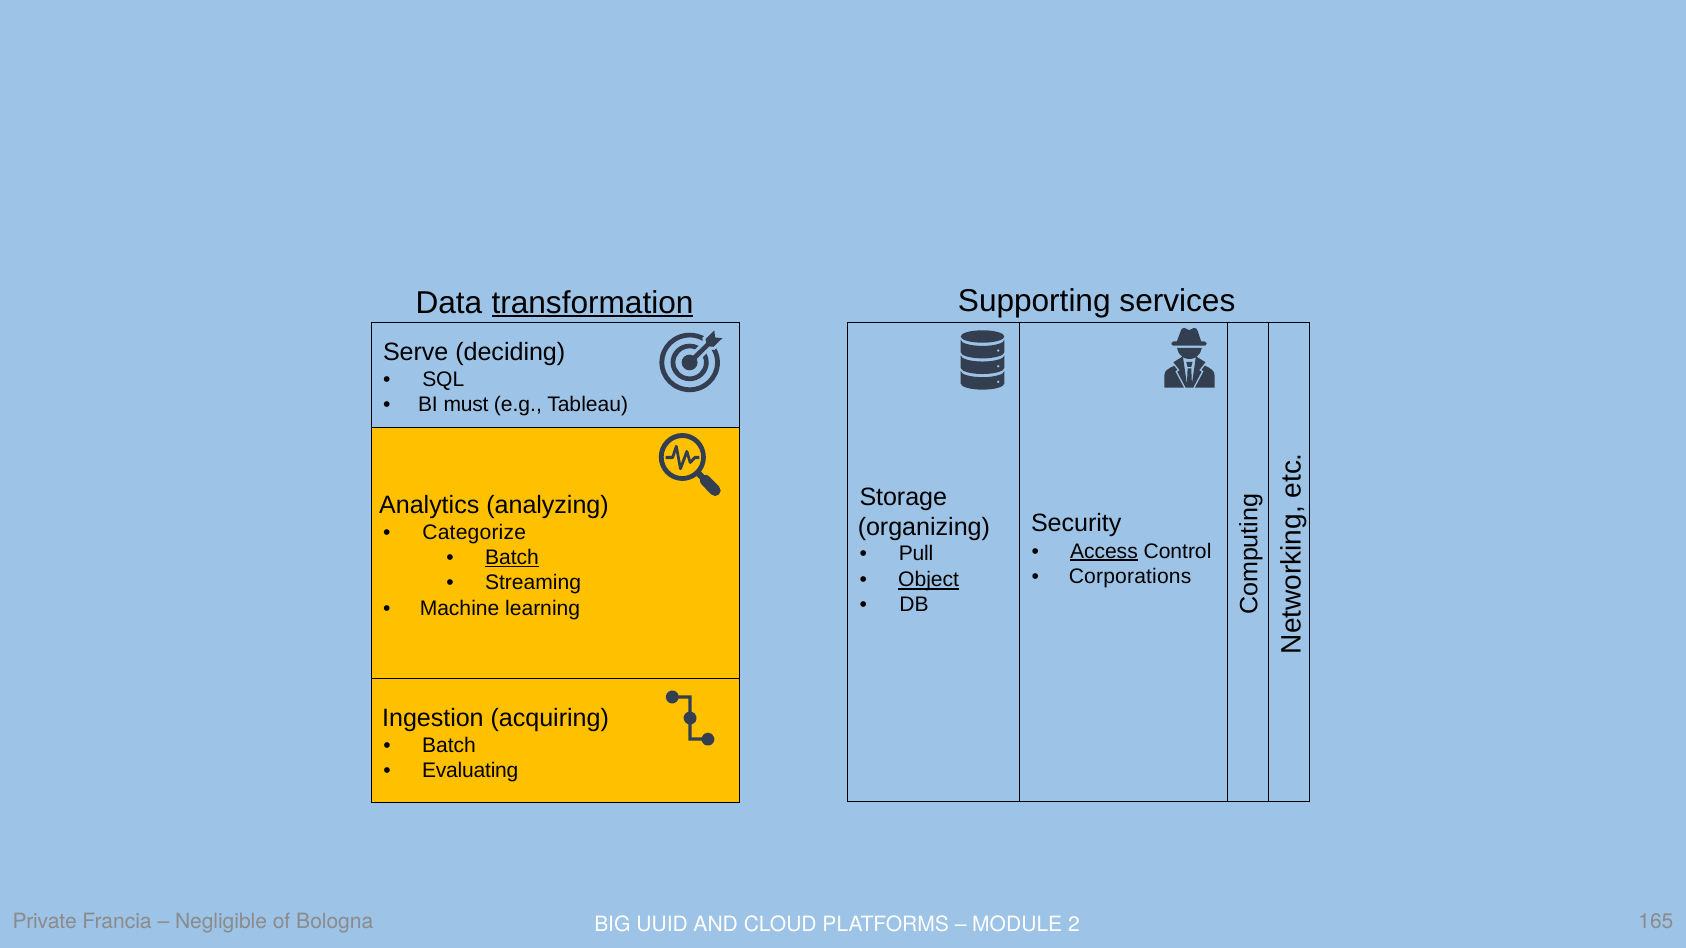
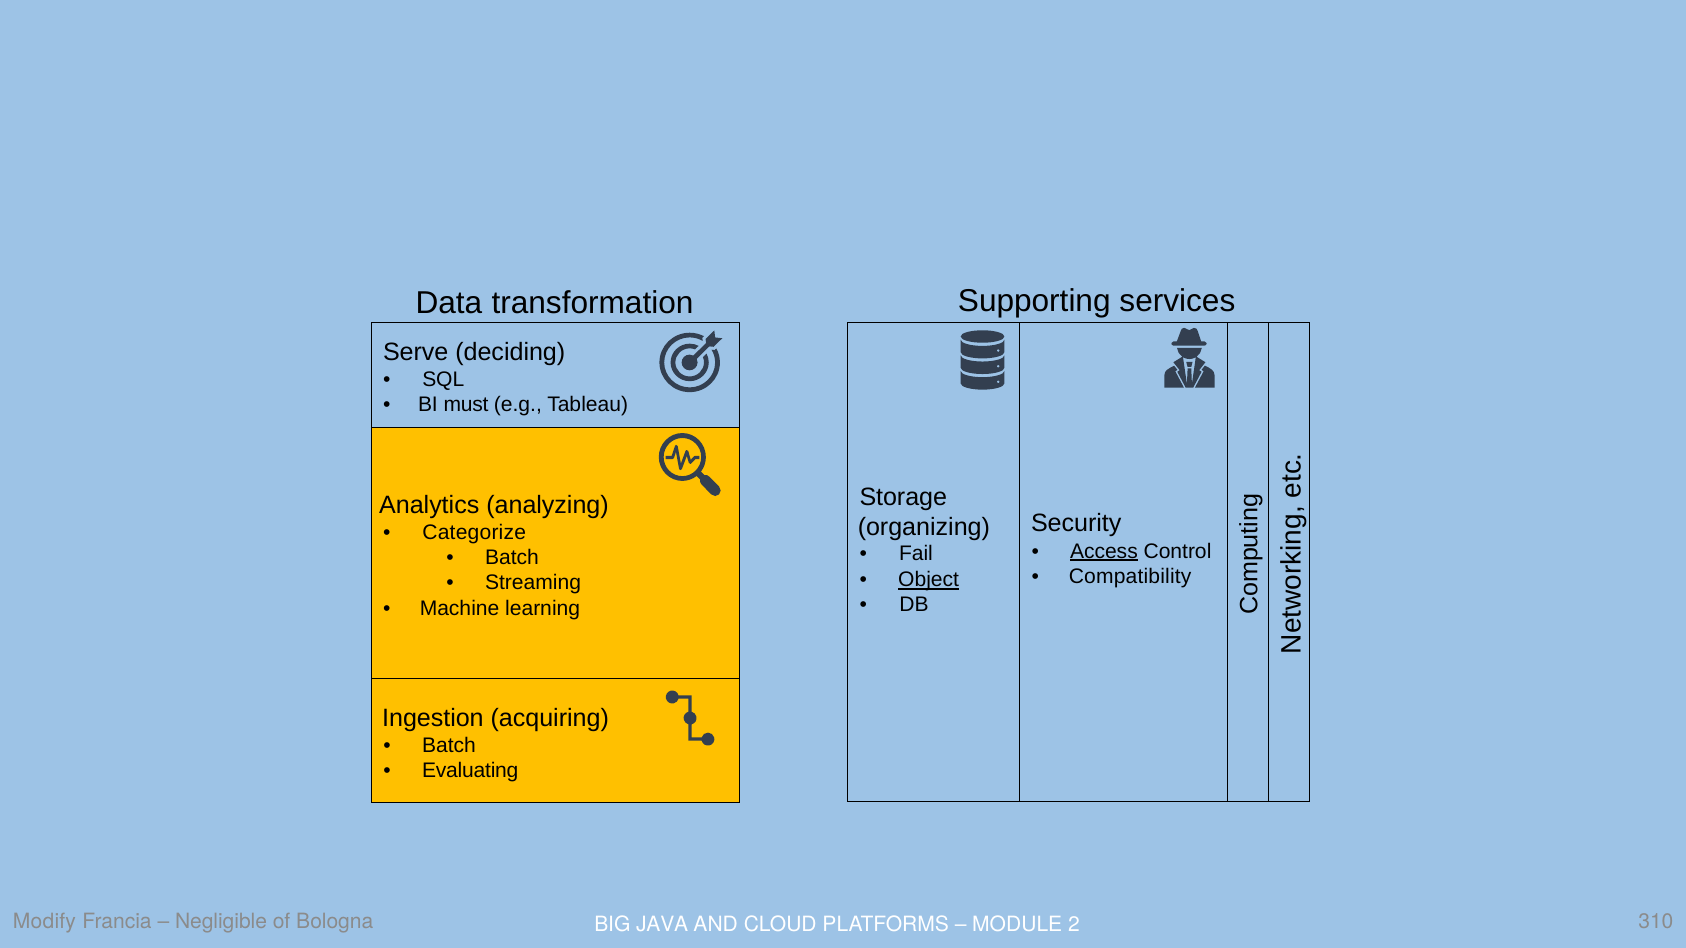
transformation underline: present -> none
Pull: Pull -> Fail
Batch at (512, 558) underline: present -> none
Corporations: Corporations -> Compatibility
Private: Private -> Modify
165: 165 -> 310
UUID: UUID -> JAVA
